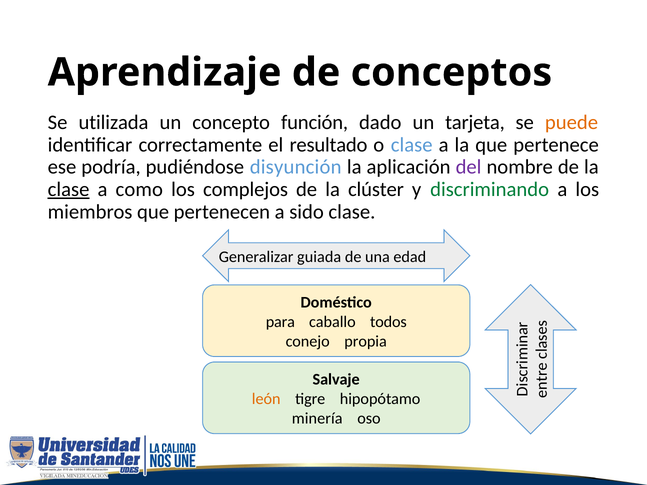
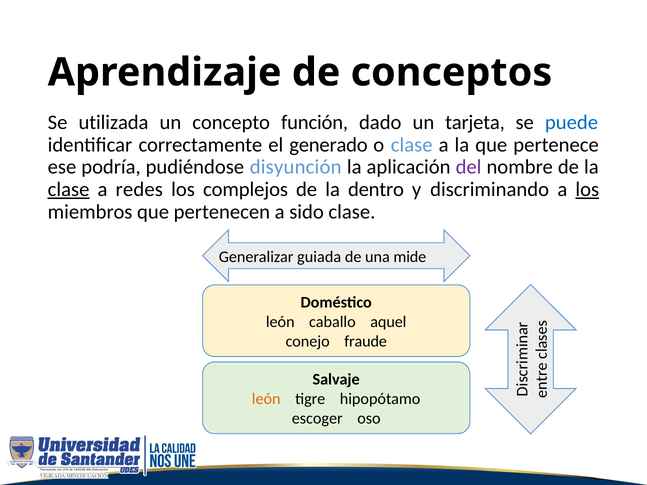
puede colour: orange -> blue
resultado: resultado -> generado
como: como -> redes
clúster: clúster -> dentro
discriminando colour: green -> black
los at (587, 190) underline: none -> present
edad: edad -> mide
para at (280, 322): para -> león
todos: todos -> aquel
propia: propia -> fraude
minería: minería -> escoger
